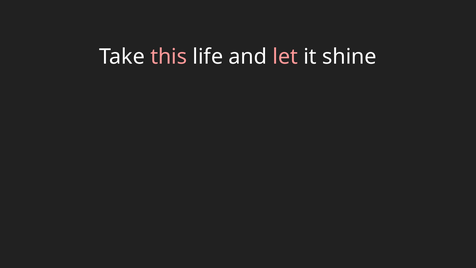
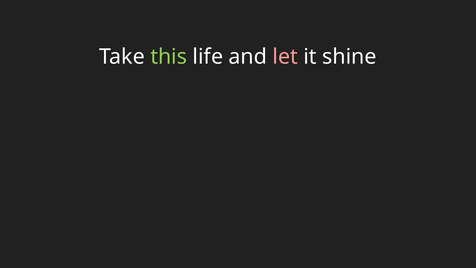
this colour: pink -> light green
